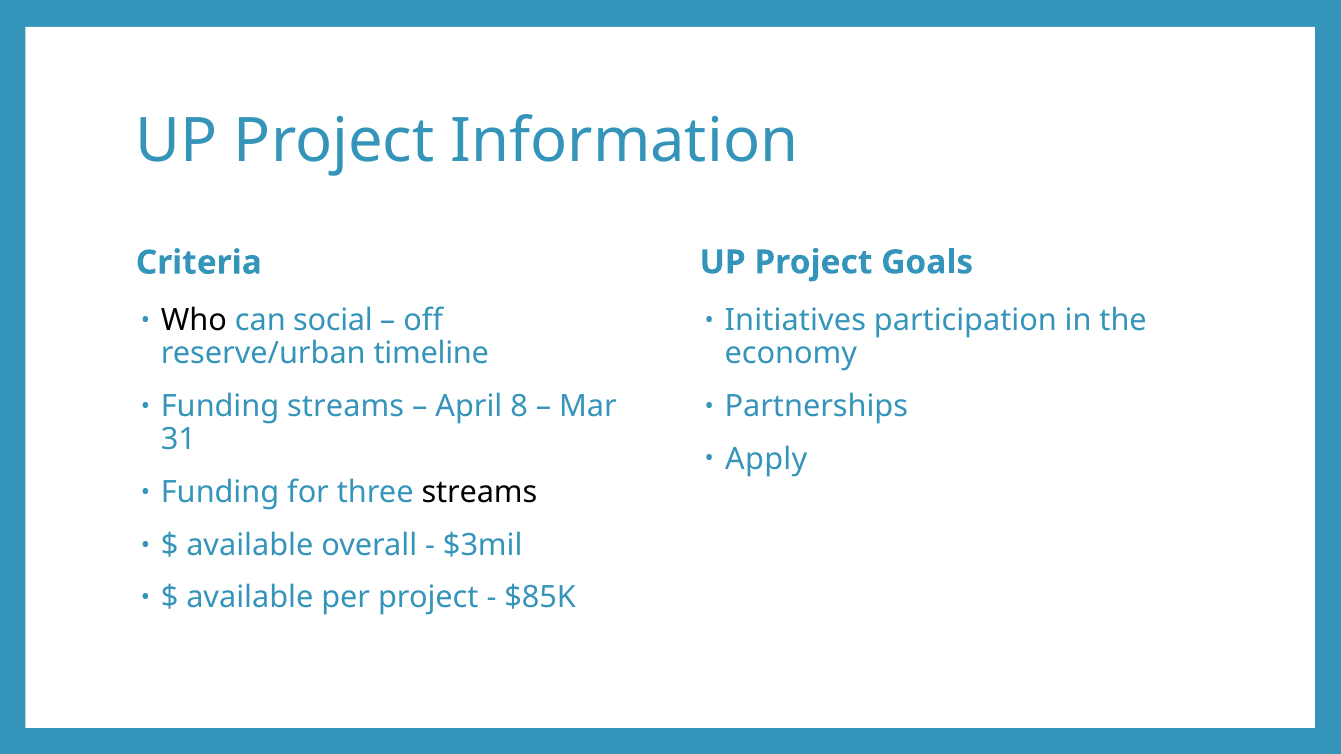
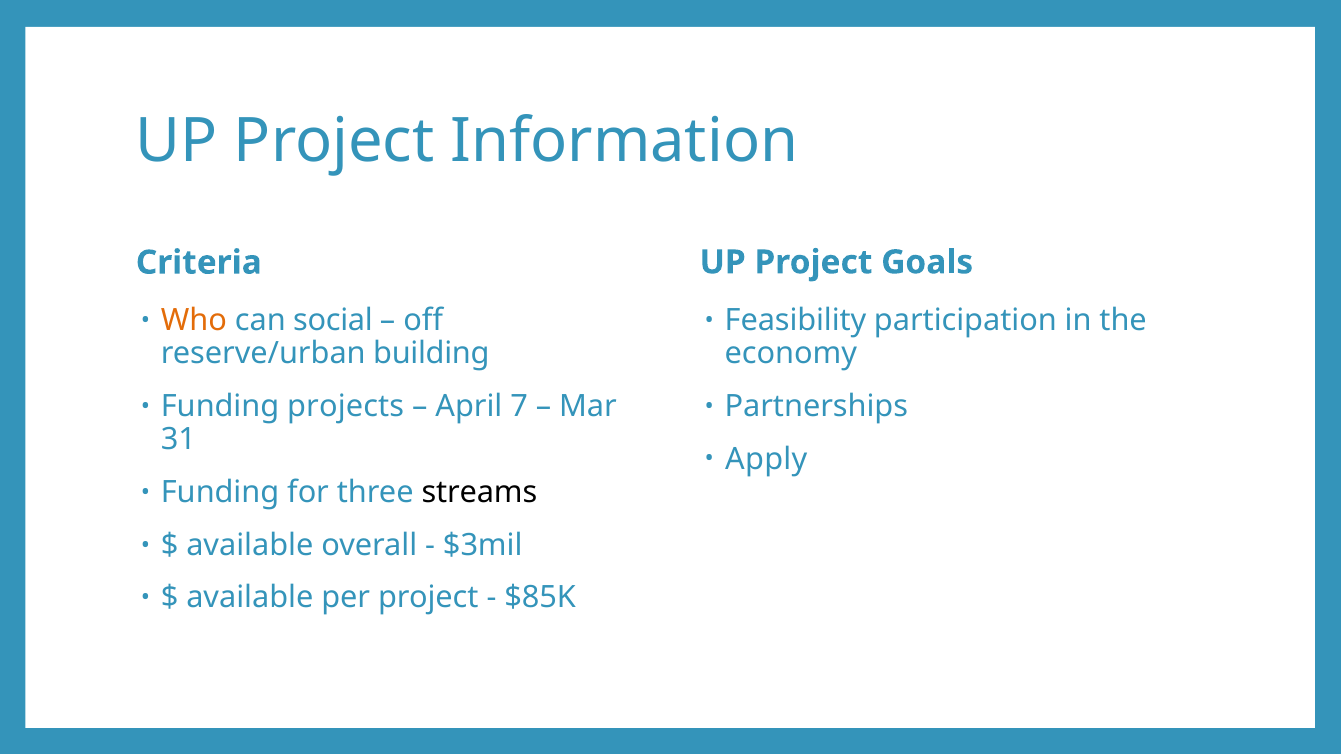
Initiatives: Initiatives -> Feasibility
Who colour: black -> orange
timeline: timeline -> building
Funding streams: streams -> projects
8: 8 -> 7
